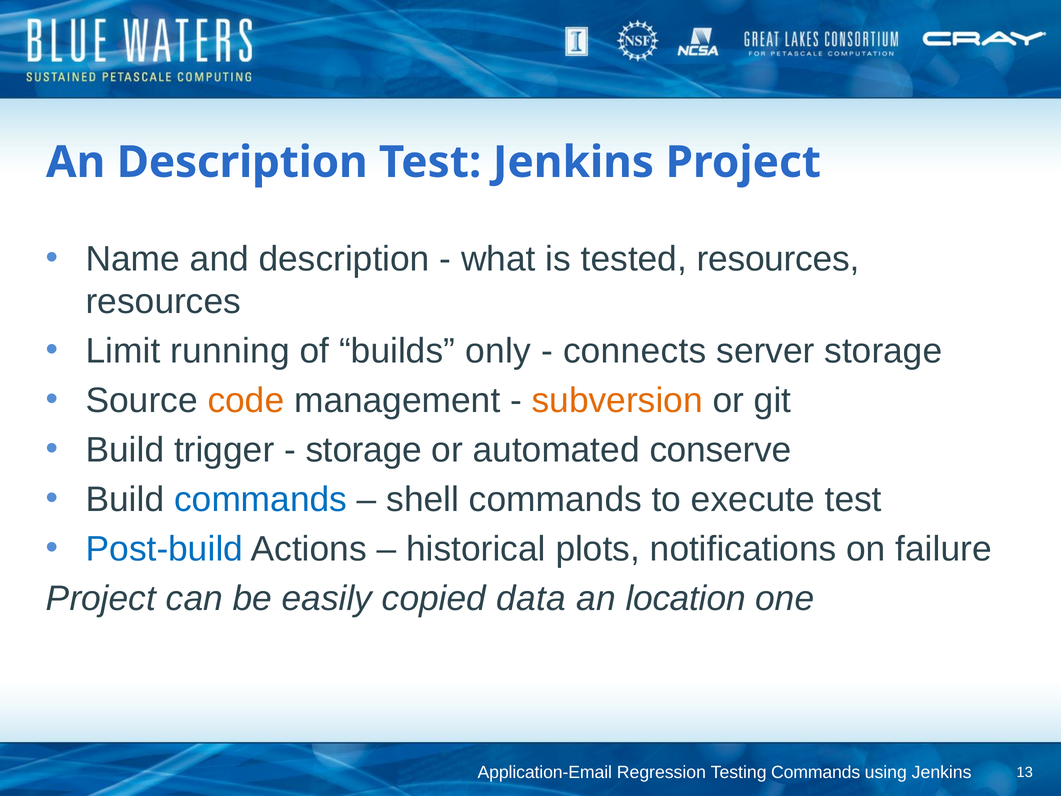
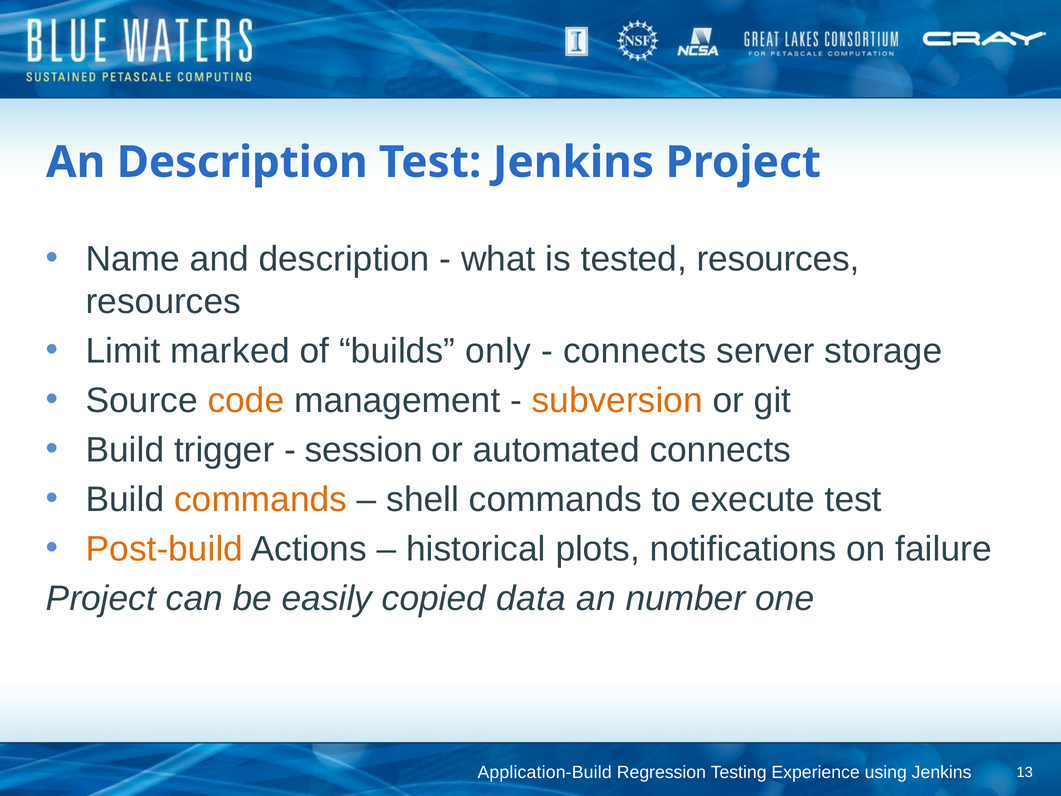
running: running -> marked
storage at (364, 450): storage -> session
automated conserve: conserve -> connects
commands at (261, 499) colour: blue -> orange
Post-build colour: blue -> orange
location: location -> number
Application-Email: Application-Email -> Application-Build
Testing Commands: Commands -> Experience
